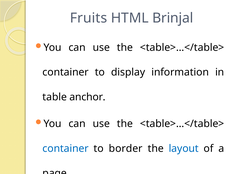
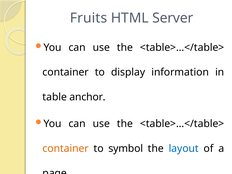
Brinjal: Brinjal -> Server
container at (66, 148) colour: blue -> orange
border: border -> symbol
